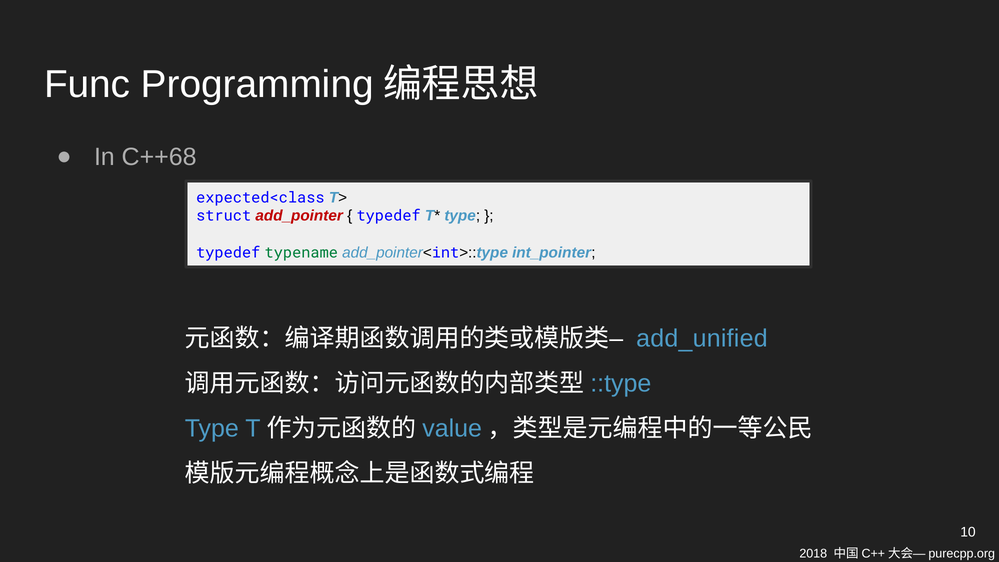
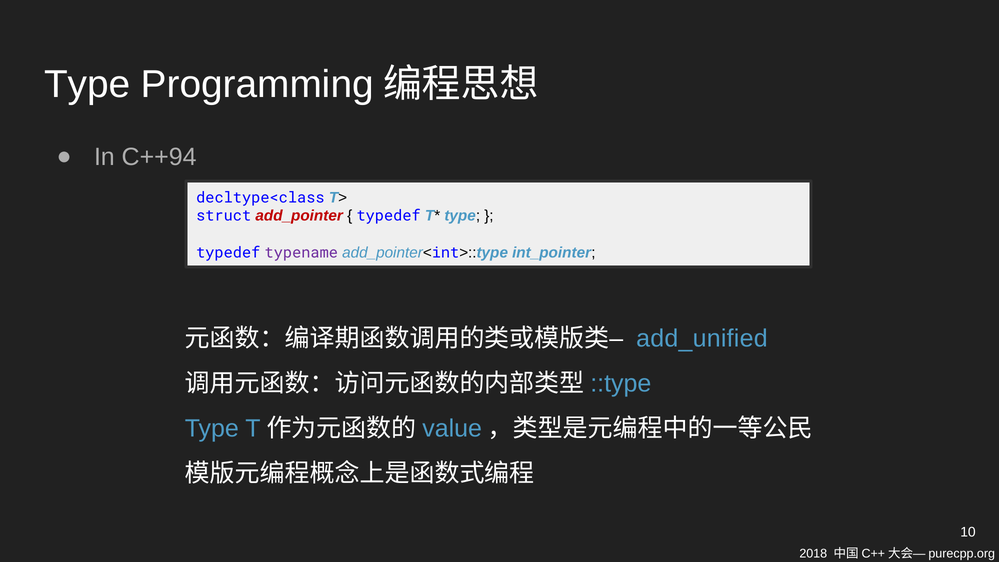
Func at (87, 85): Func -> Type
C++68: C++68 -> C++94
expected<class: expected<class -> decltype<class
typename colour: green -> purple
